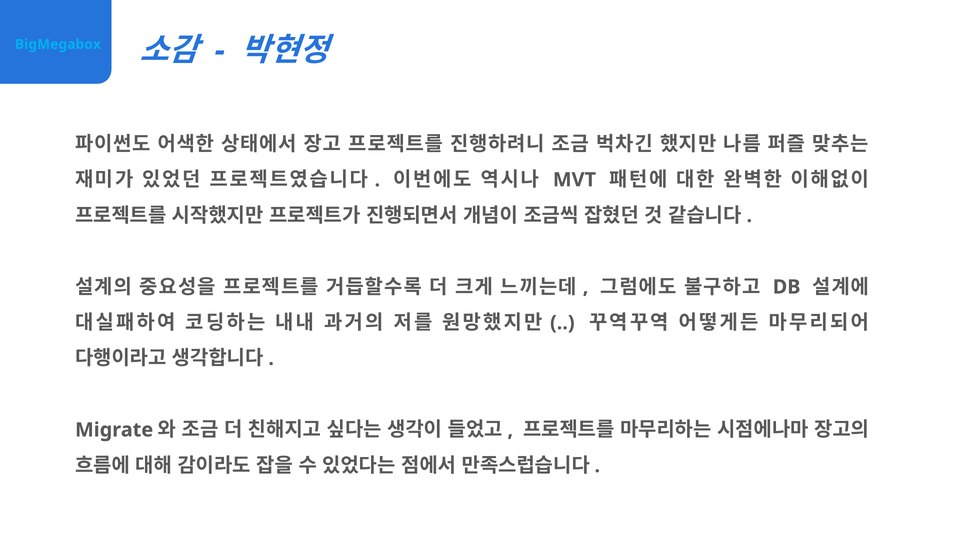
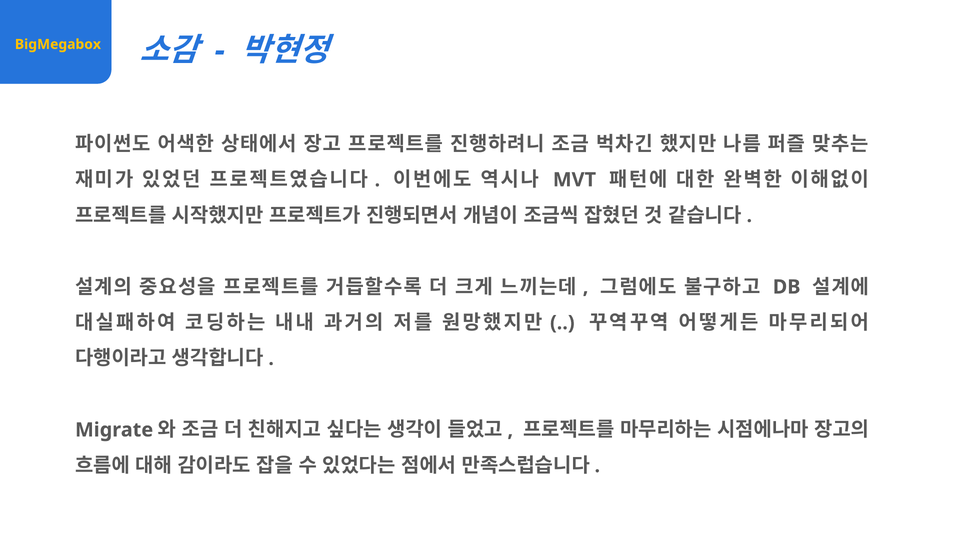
BigMegabox colour: light blue -> yellow
